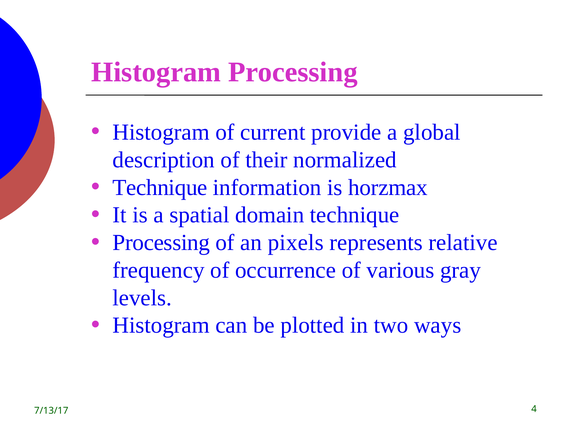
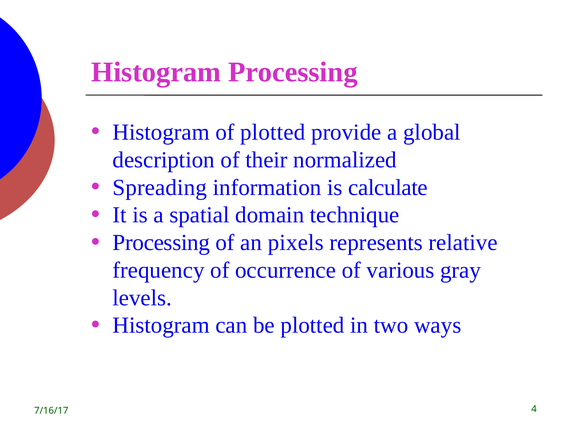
of current: current -> plotted
Technique at (160, 188): Technique -> Spreading
horzmax: horzmax -> calculate
7/13/17: 7/13/17 -> 7/16/17
